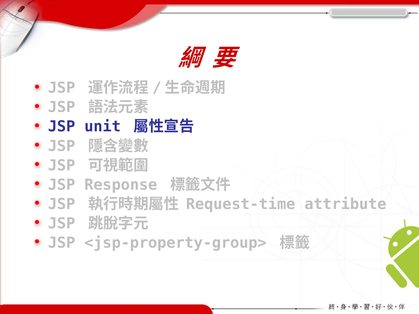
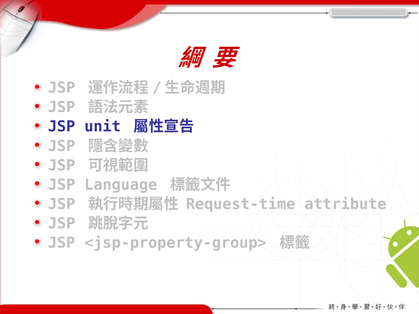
Response: Response -> Language
